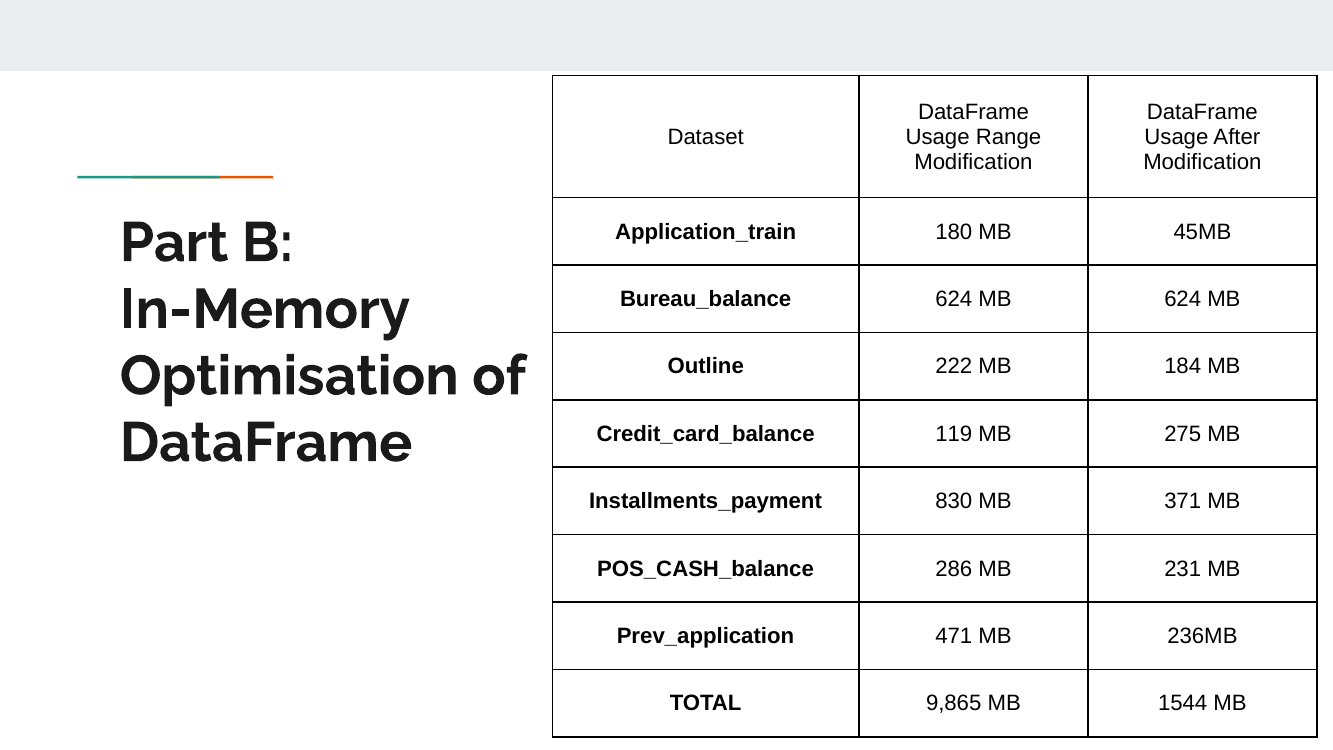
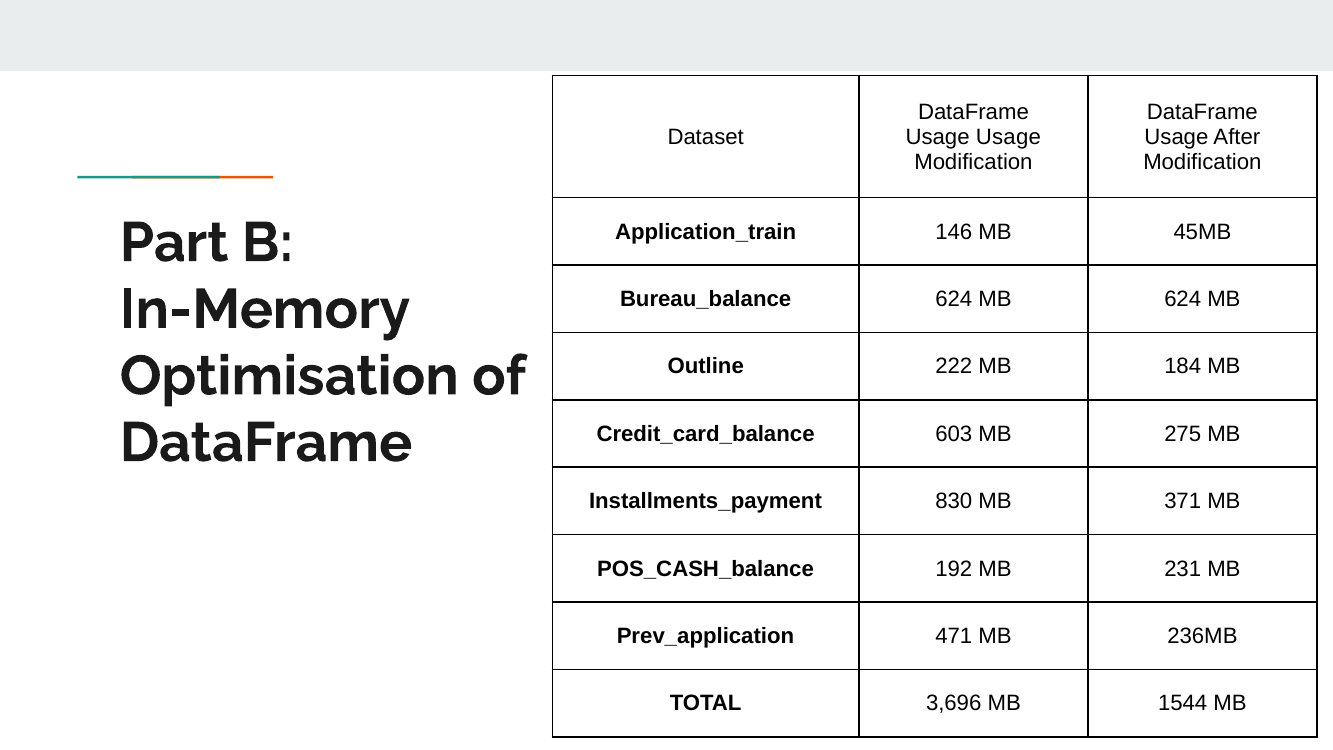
Usage Range: Range -> Usage
180: 180 -> 146
119: 119 -> 603
286: 286 -> 192
9,865: 9,865 -> 3,696
